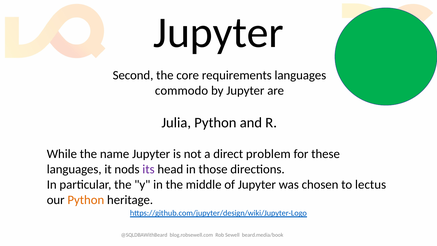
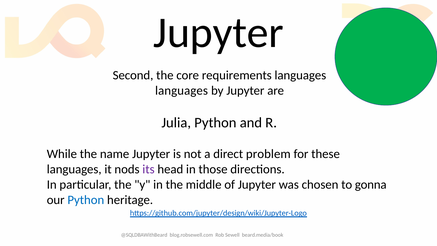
commodo at (182, 91): commodo -> languages
lectus: lectus -> gonna
Python at (86, 200) colour: orange -> blue
